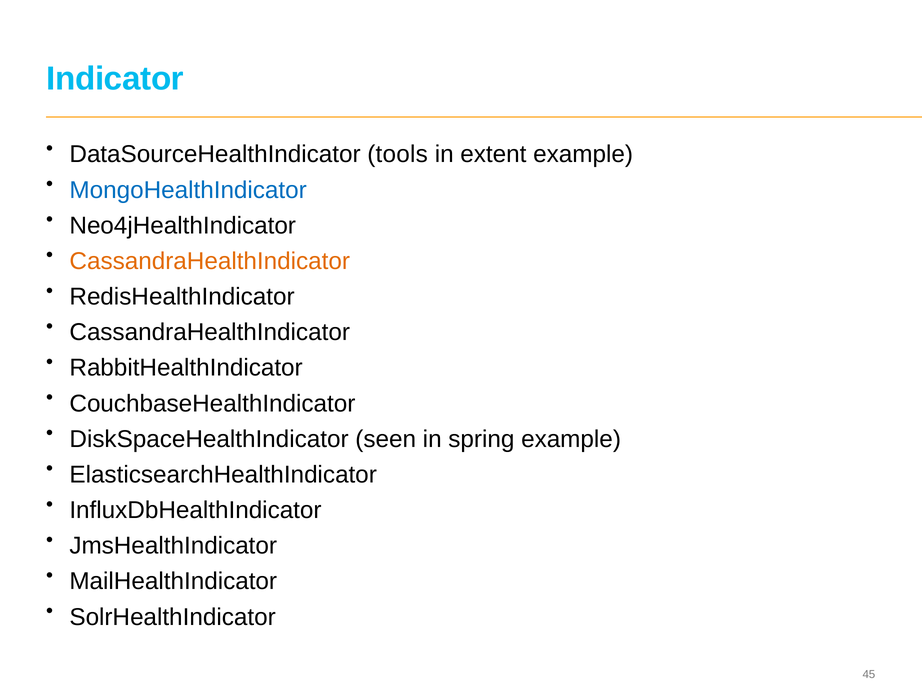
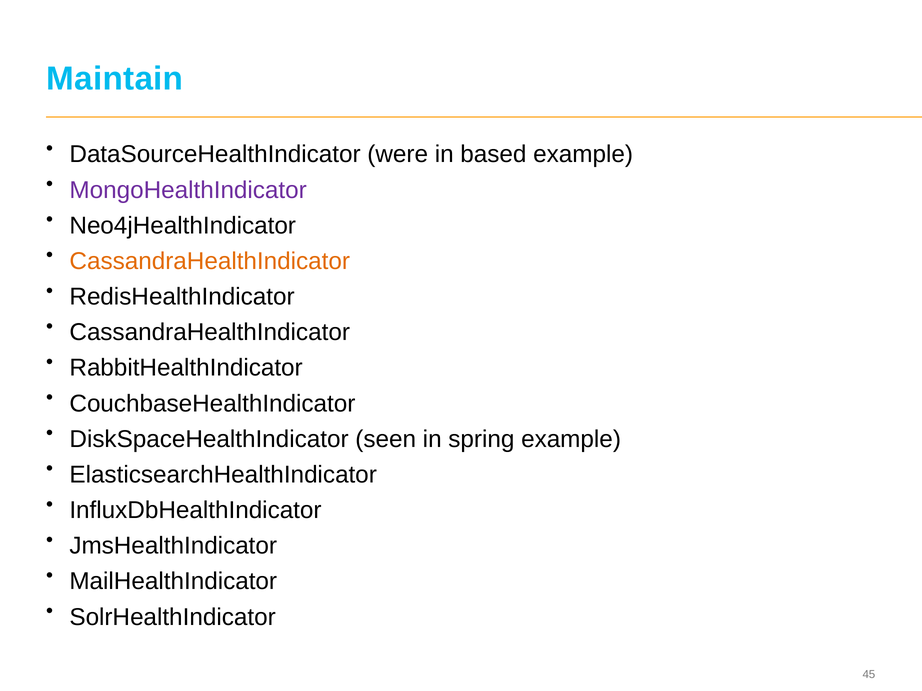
Indicator: Indicator -> Maintain
tools: tools -> were
extent: extent -> based
MongoHealthIndicator colour: blue -> purple
